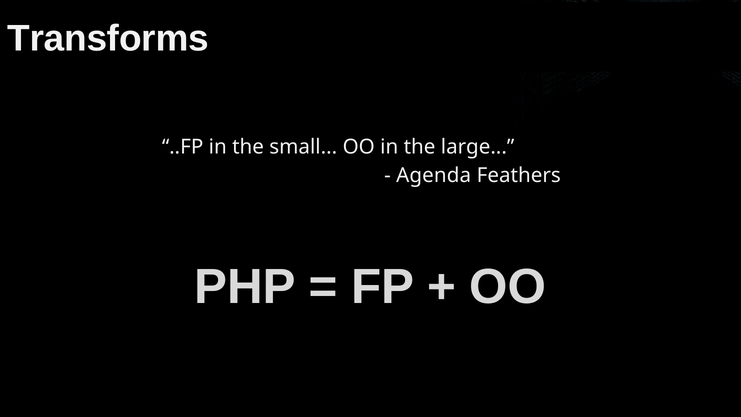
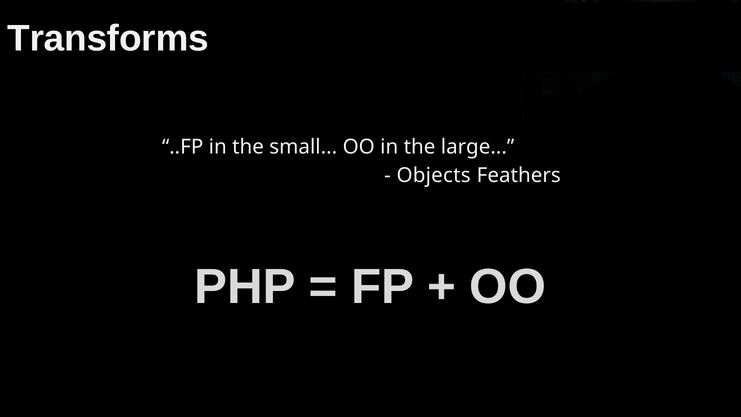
Agenda: Agenda -> Objects
